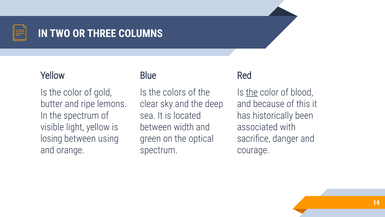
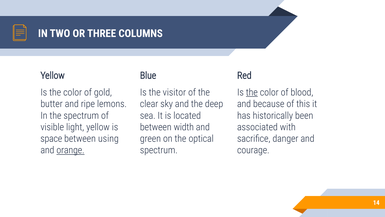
colors: colors -> visitor
losing: losing -> space
orange underline: none -> present
